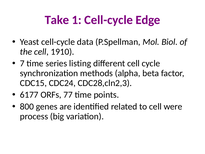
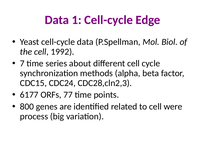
Take at (57, 20): Take -> Data
1910: 1910 -> 1992
listing: listing -> about
